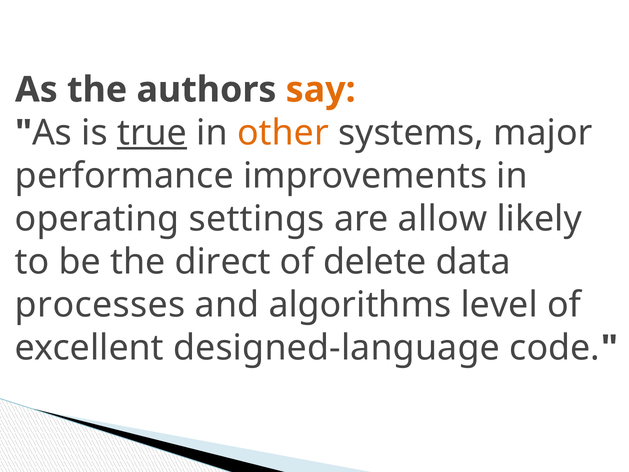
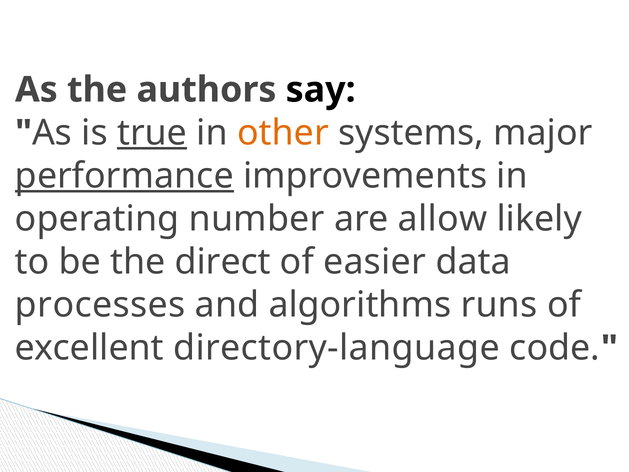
say colour: orange -> black
performance underline: none -> present
settings: settings -> number
delete: delete -> easier
level: level -> runs
designed-language: designed-language -> directory-language
